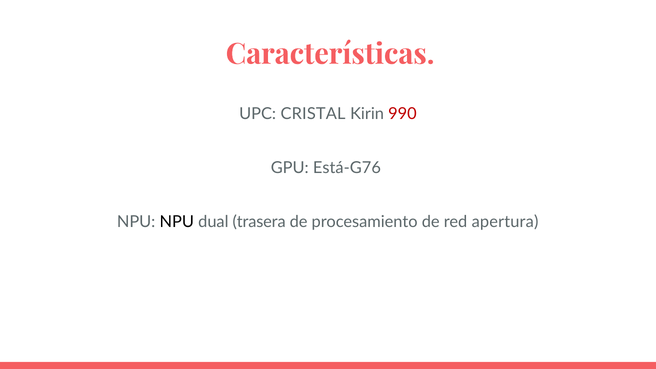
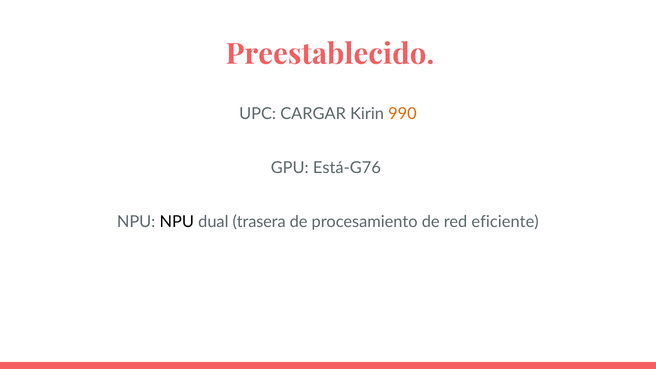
Características: Características -> Preestablecido
CRISTAL: CRISTAL -> CARGAR
990 colour: red -> orange
apertura: apertura -> eficiente
